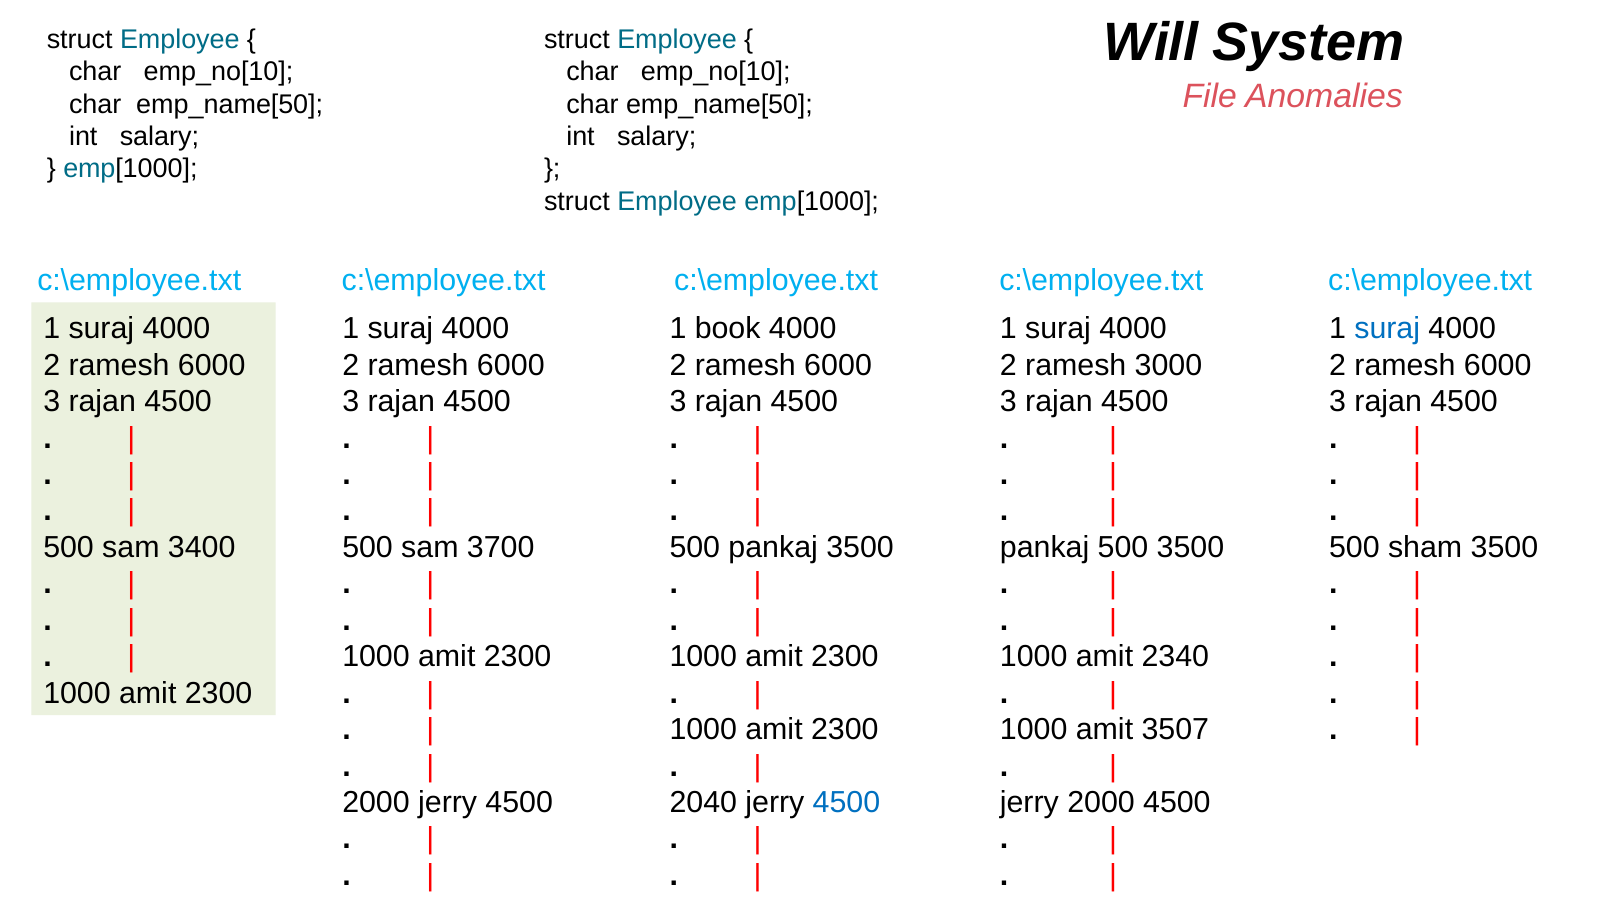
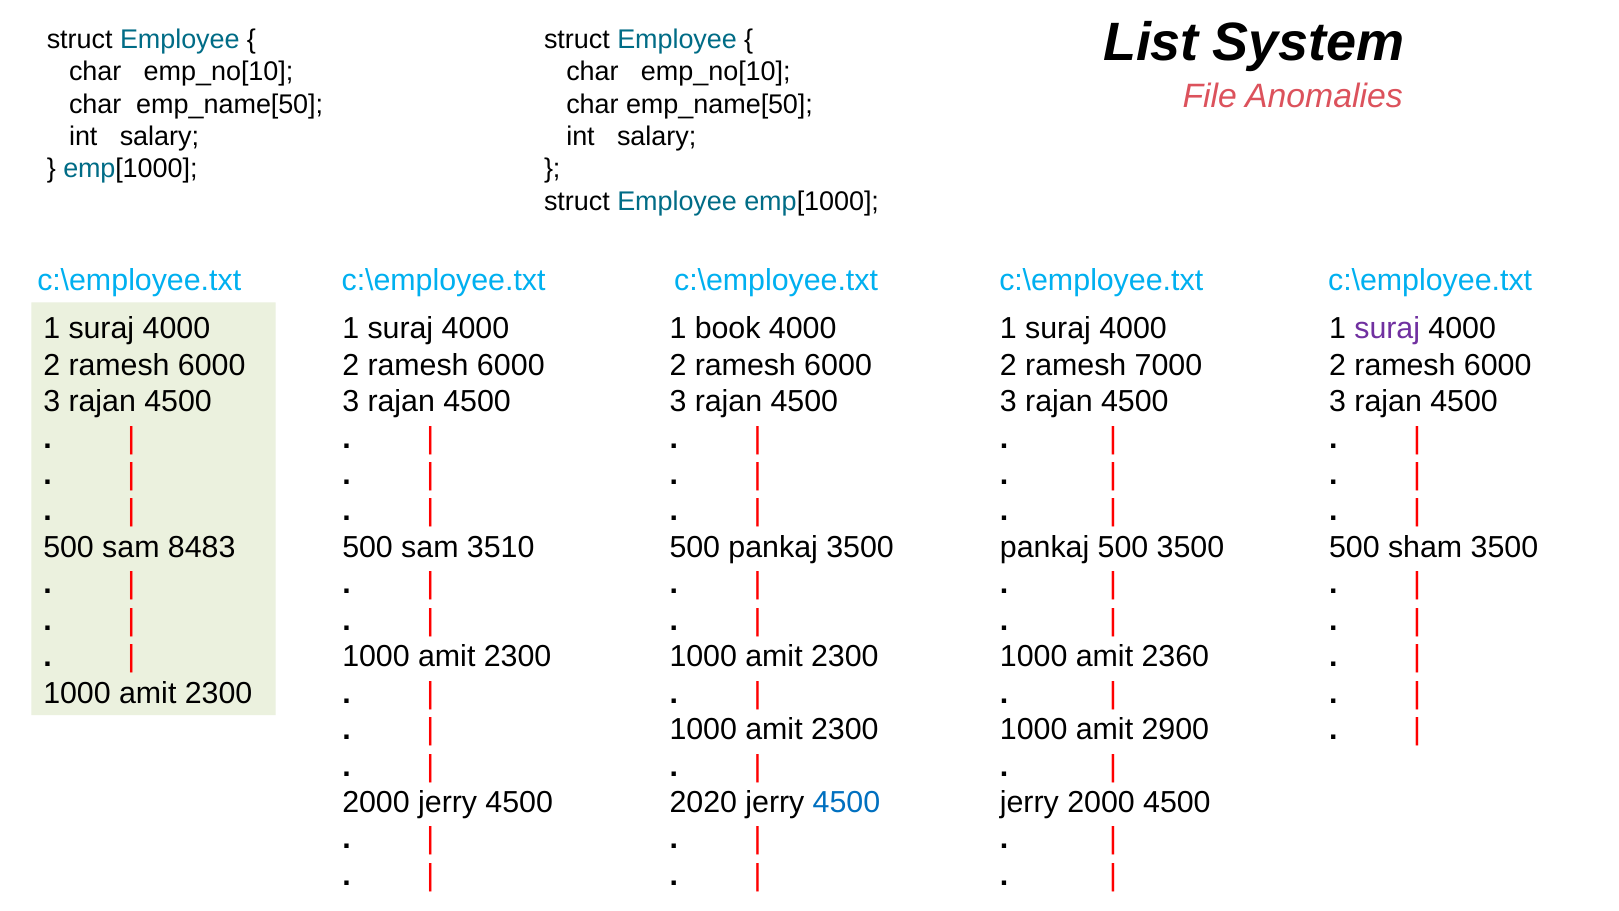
Will: Will -> List
suraj at (1387, 329) colour: blue -> purple
3000: 3000 -> 7000
3400: 3400 -> 8483
3700: 3700 -> 3510
2340: 2340 -> 2360
3507: 3507 -> 2900
2040: 2040 -> 2020
